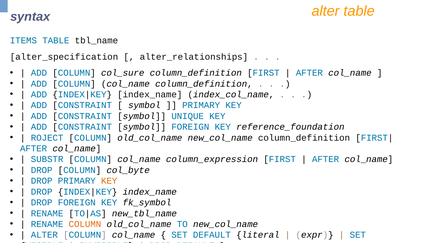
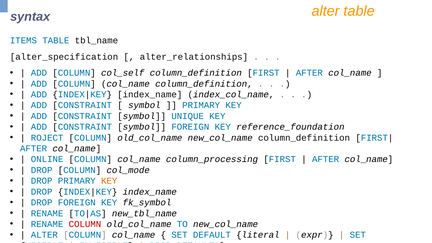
col_sure: col_sure -> col_self
SUBSTR: SUBSTR -> ONLINE
column_expression: column_expression -> column_processing
col_byte: col_byte -> col_mode
COLUMN at (85, 224) colour: orange -> red
